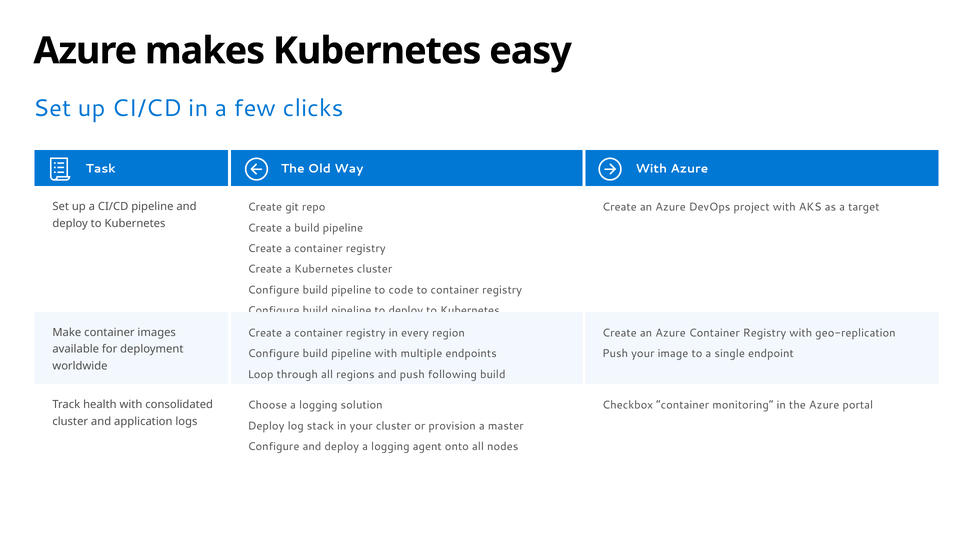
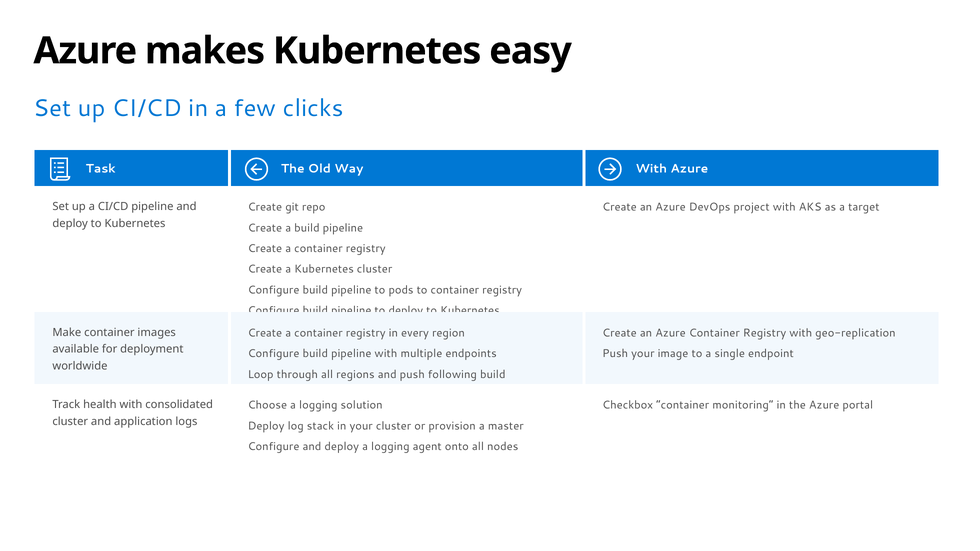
code: code -> pods
